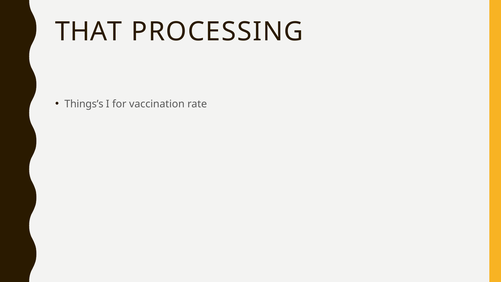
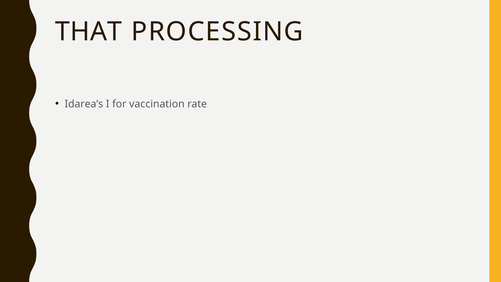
Things’s: Things’s -> Idarea’s
